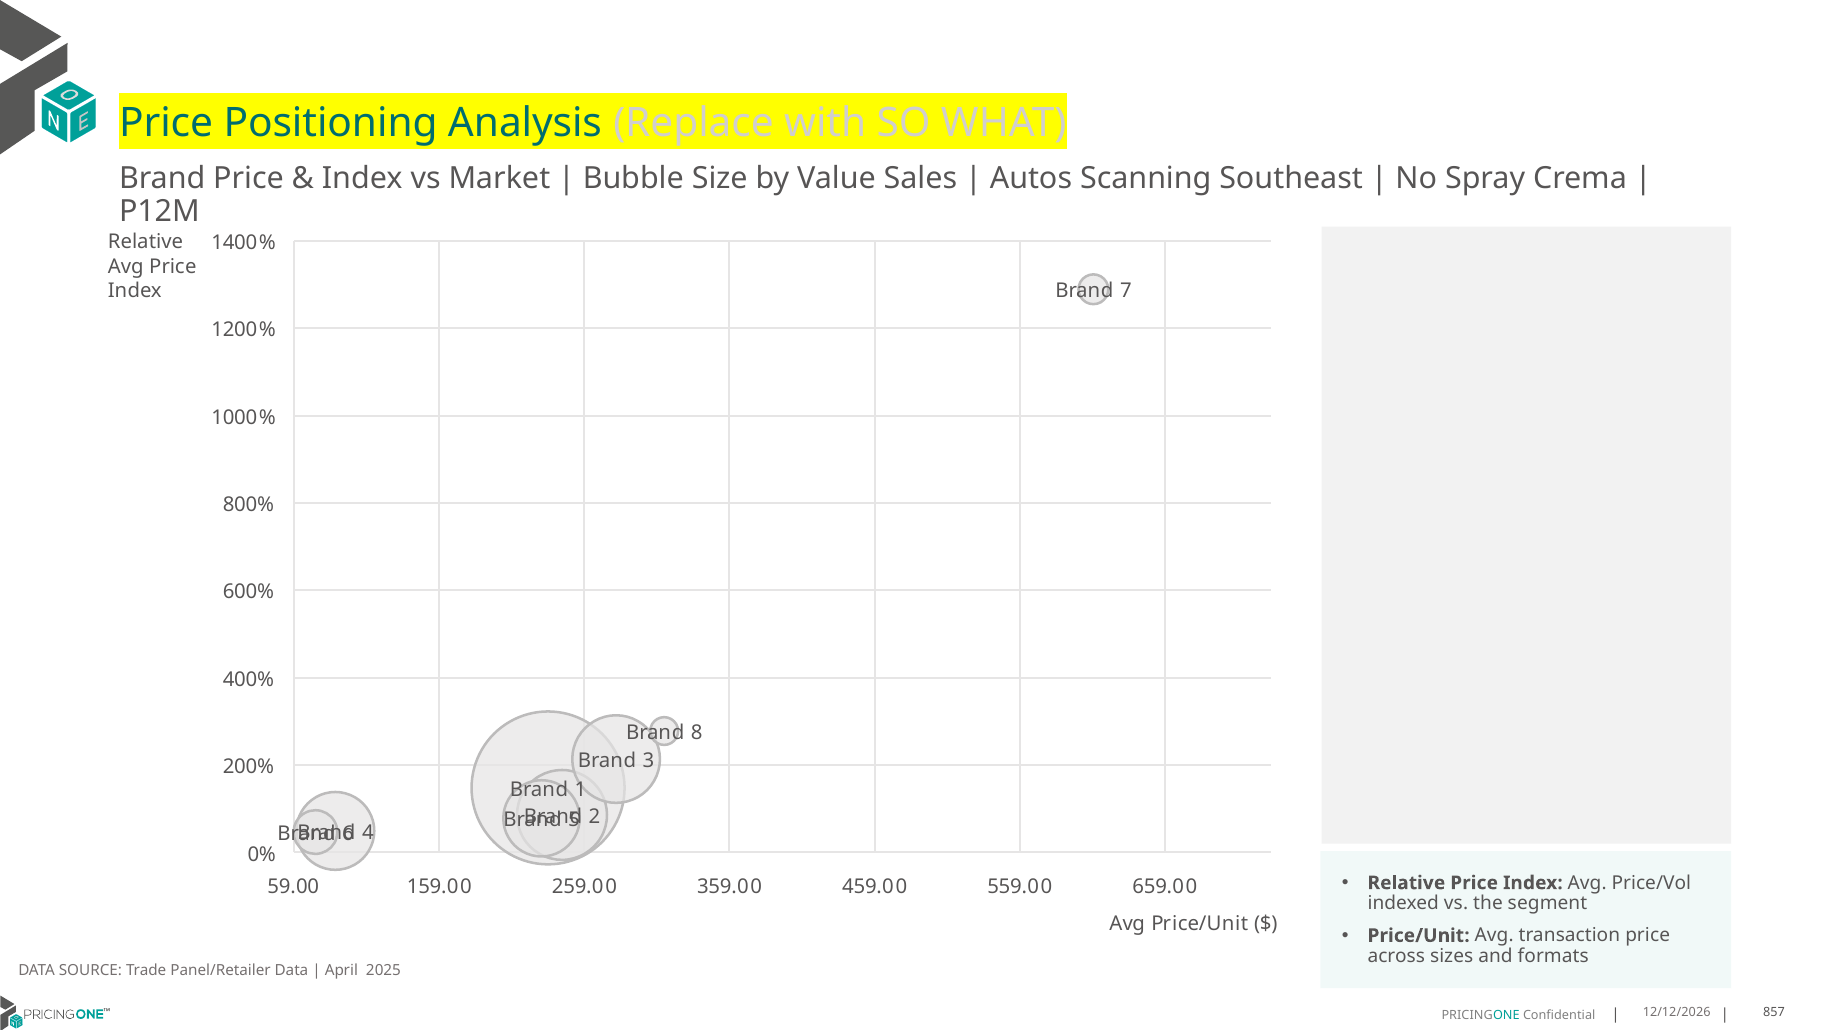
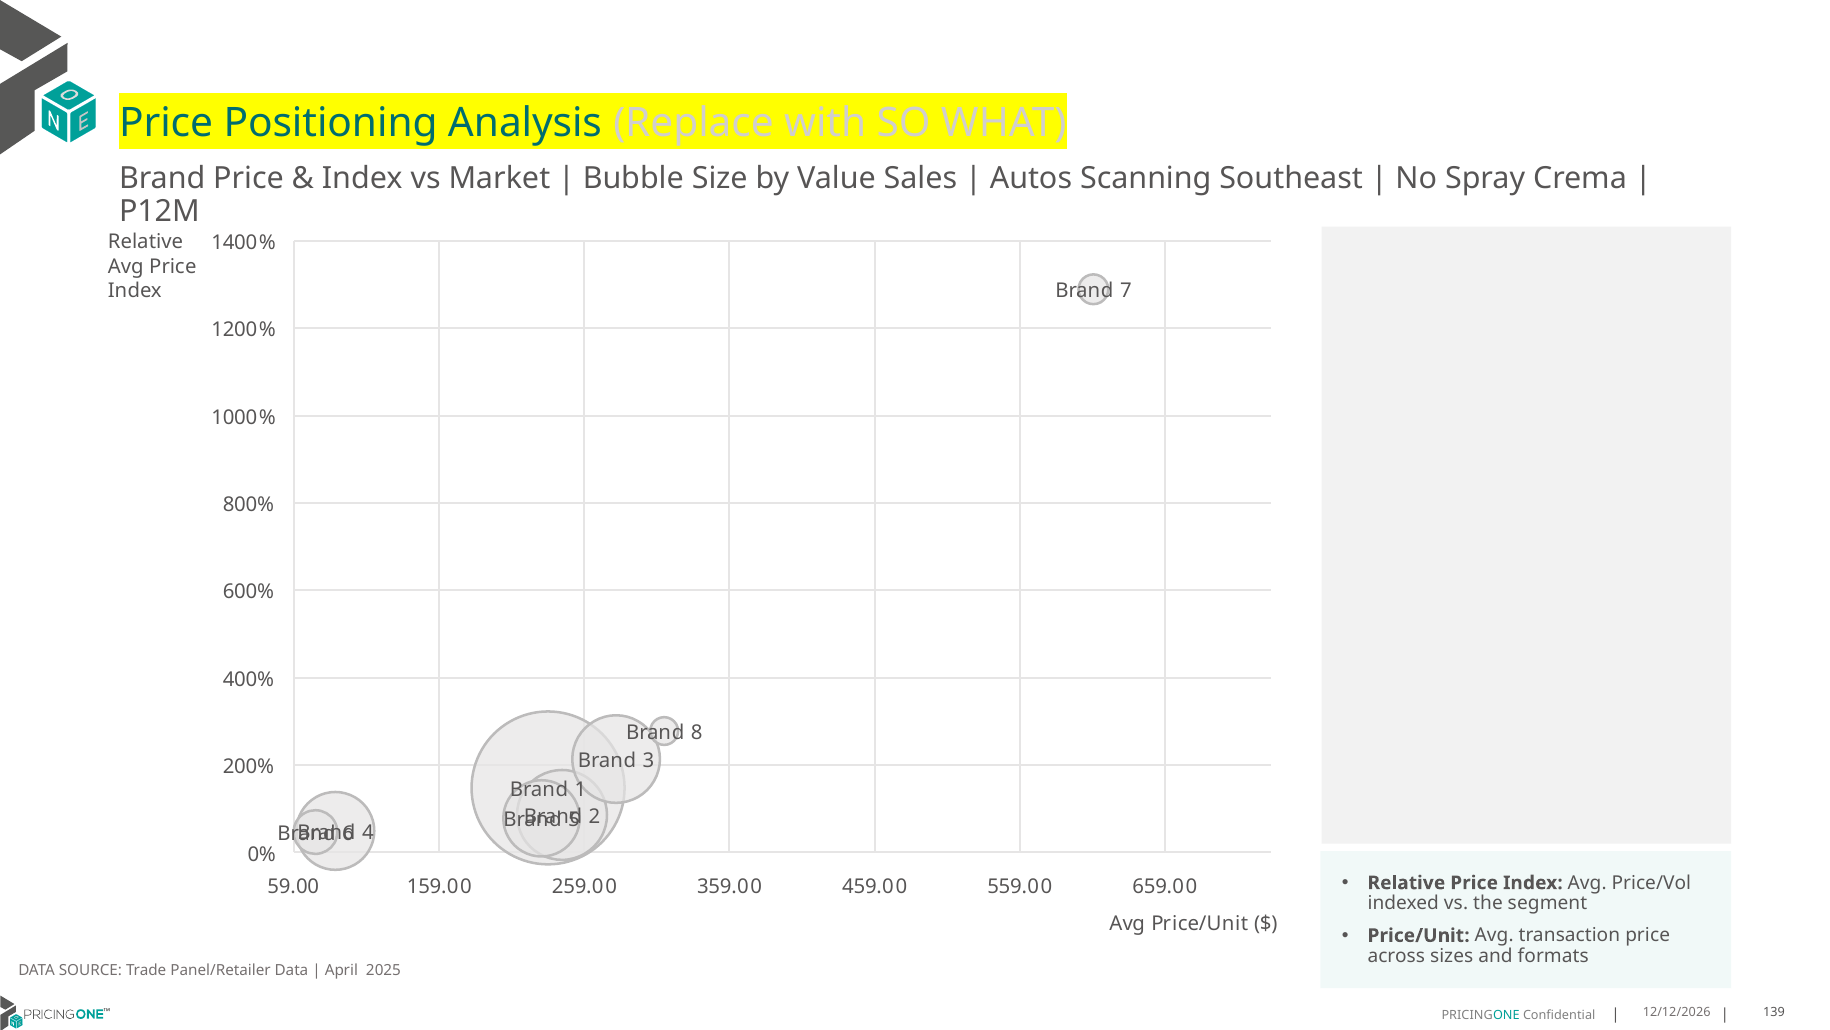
857: 857 -> 139
